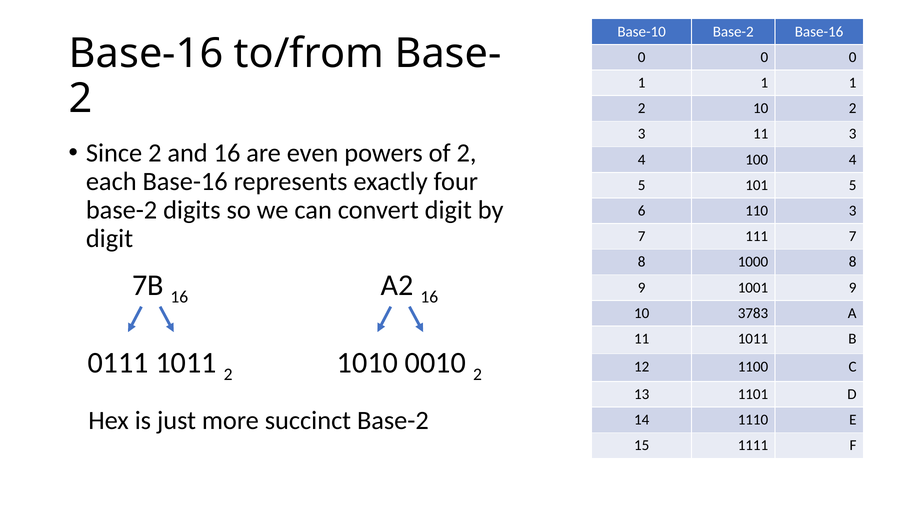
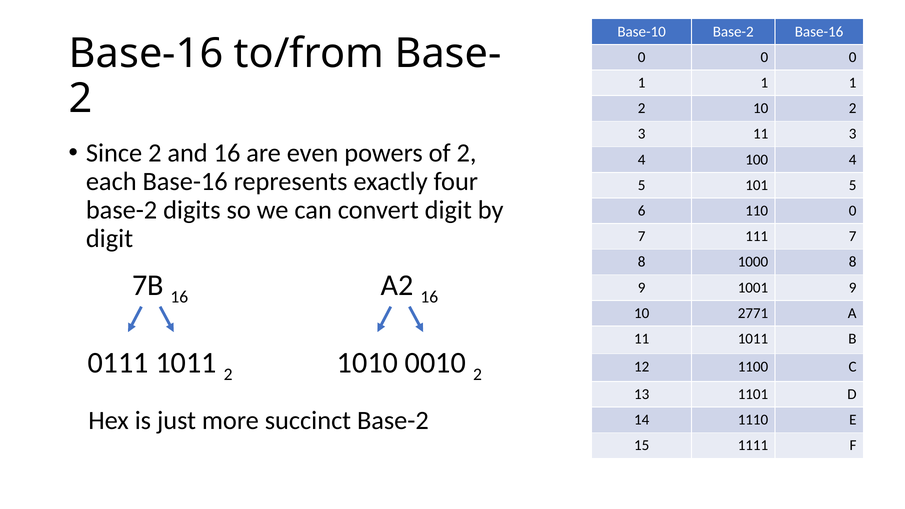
110 3: 3 -> 0
3783: 3783 -> 2771
